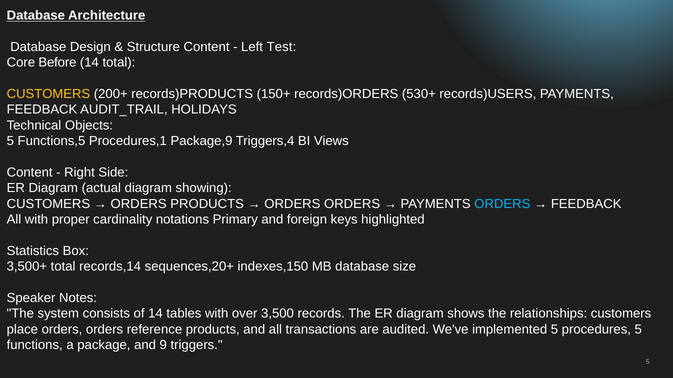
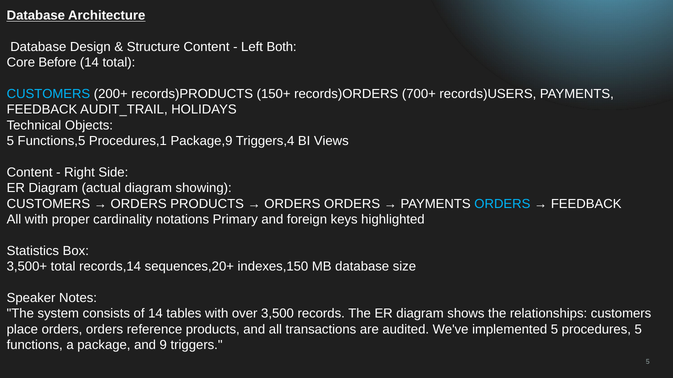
Test: Test -> Both
CUSTOMERS at (48, 94) colour: yellow -> light blue
530+: 530+ -> 700+
